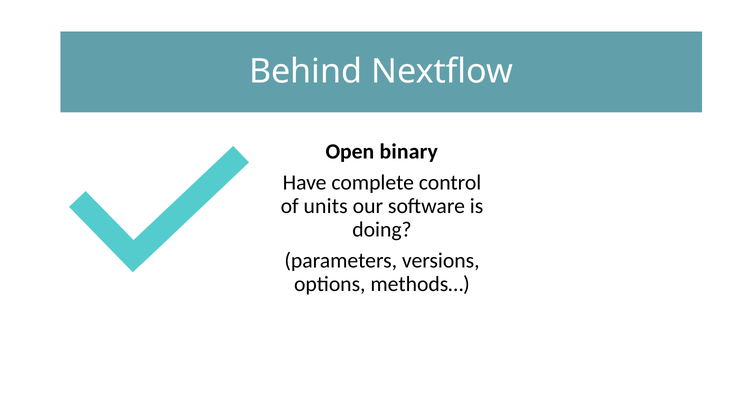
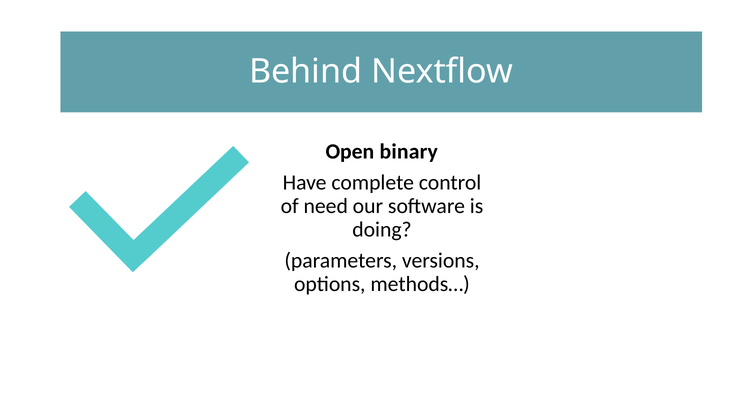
units: units -> need
